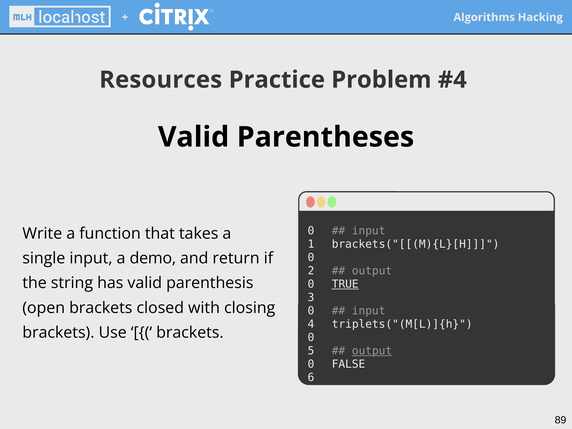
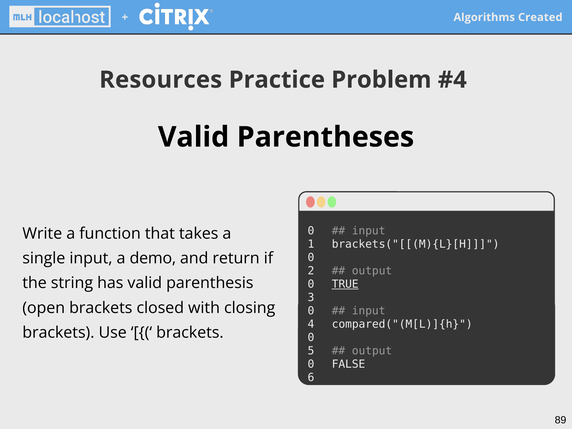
Hacking: Hacking -> Created
triplets("(M[L)]{h: triplets("(M[L)]{h -> compared("(M[L)]{h
output at (372, 351) underline: present -> none
